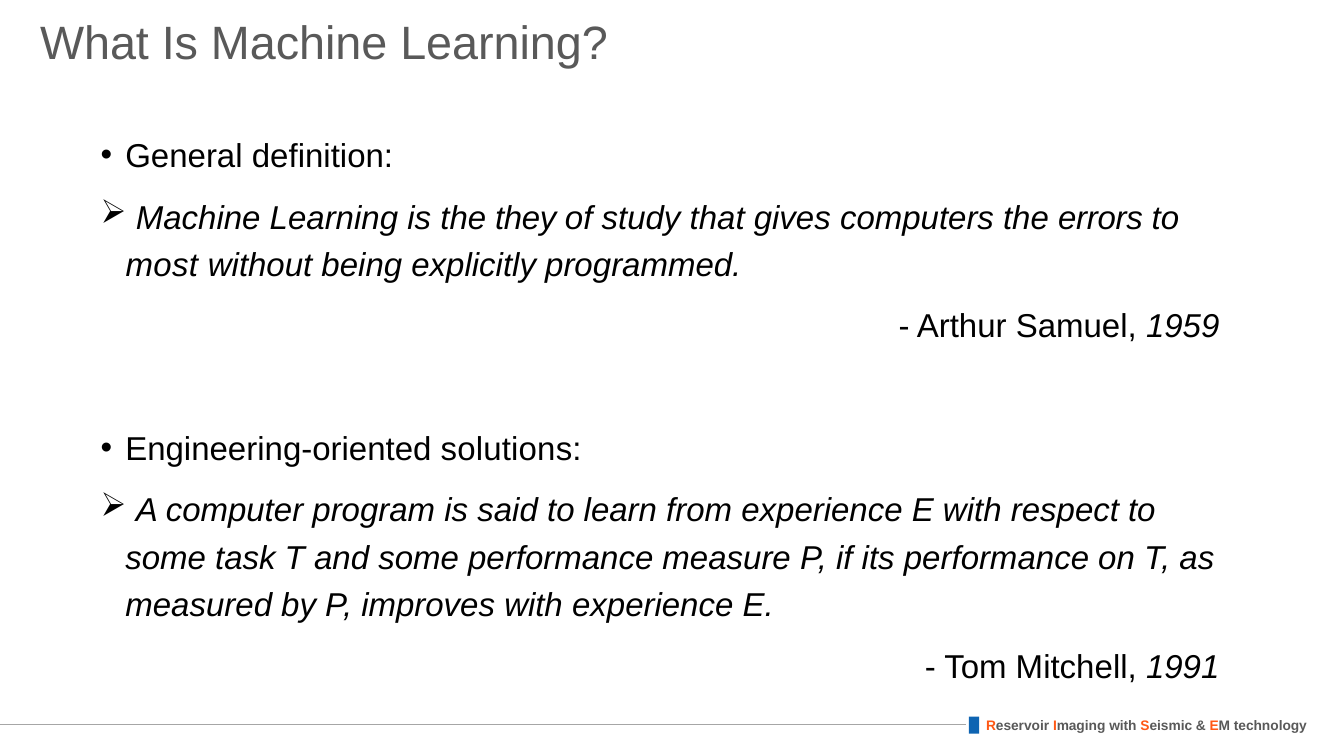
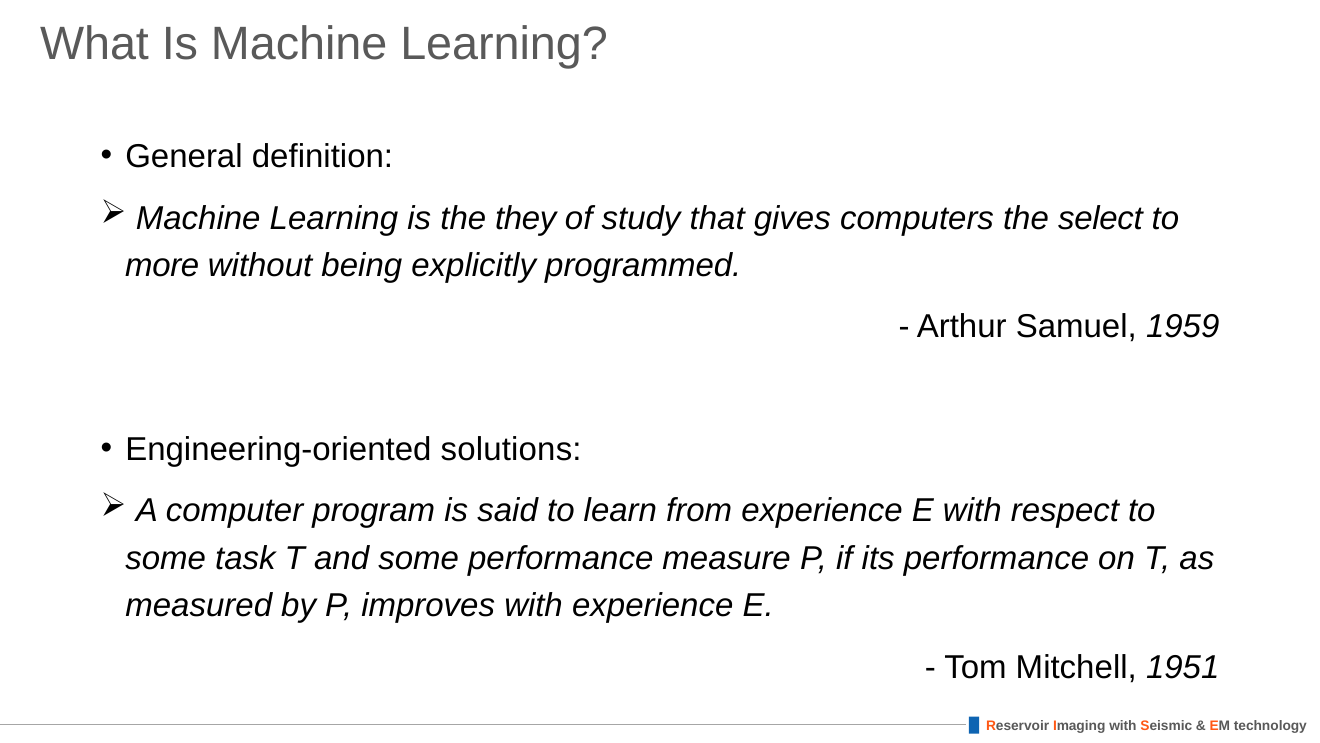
errors: errors -> select
most: most -> more
1991: 1991 -> 1951
